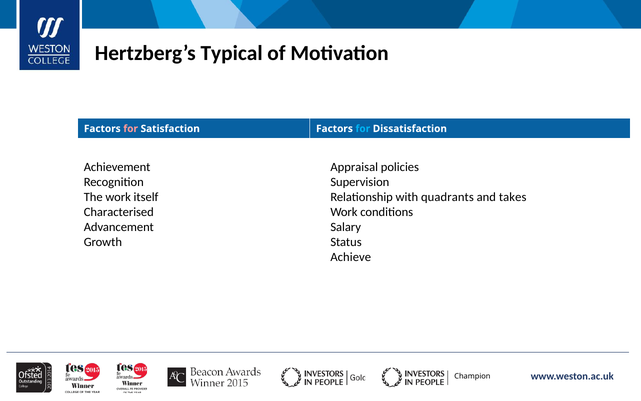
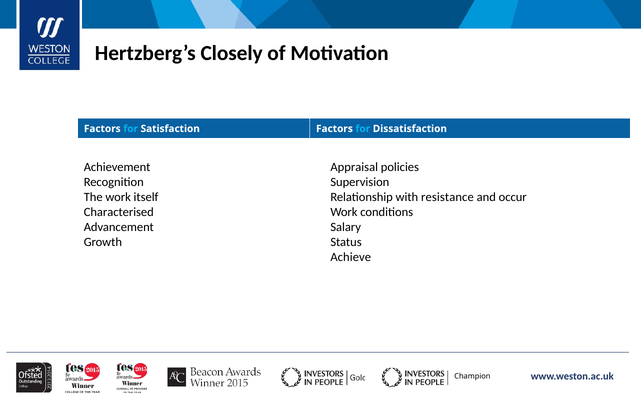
Typical: Typical -> Closely
for at (131, 129) colour: pink -> light blue
quadrants: quadrants -> resistance
takes: takes -> occur
